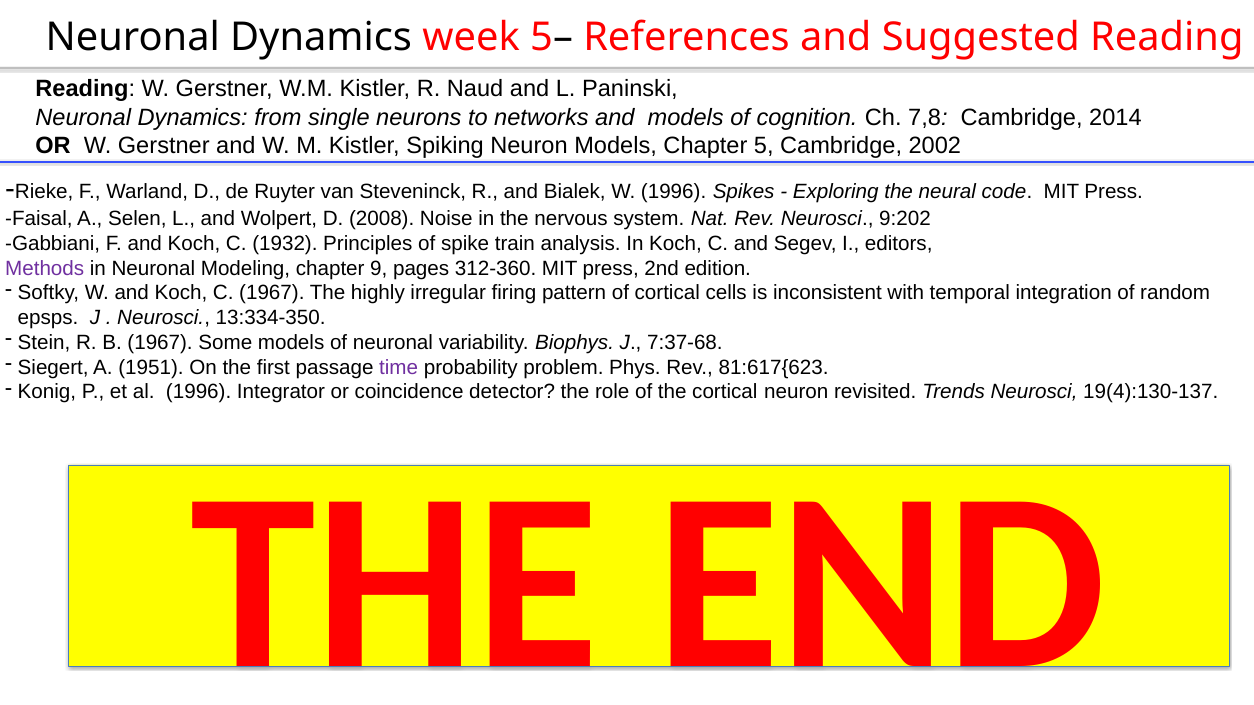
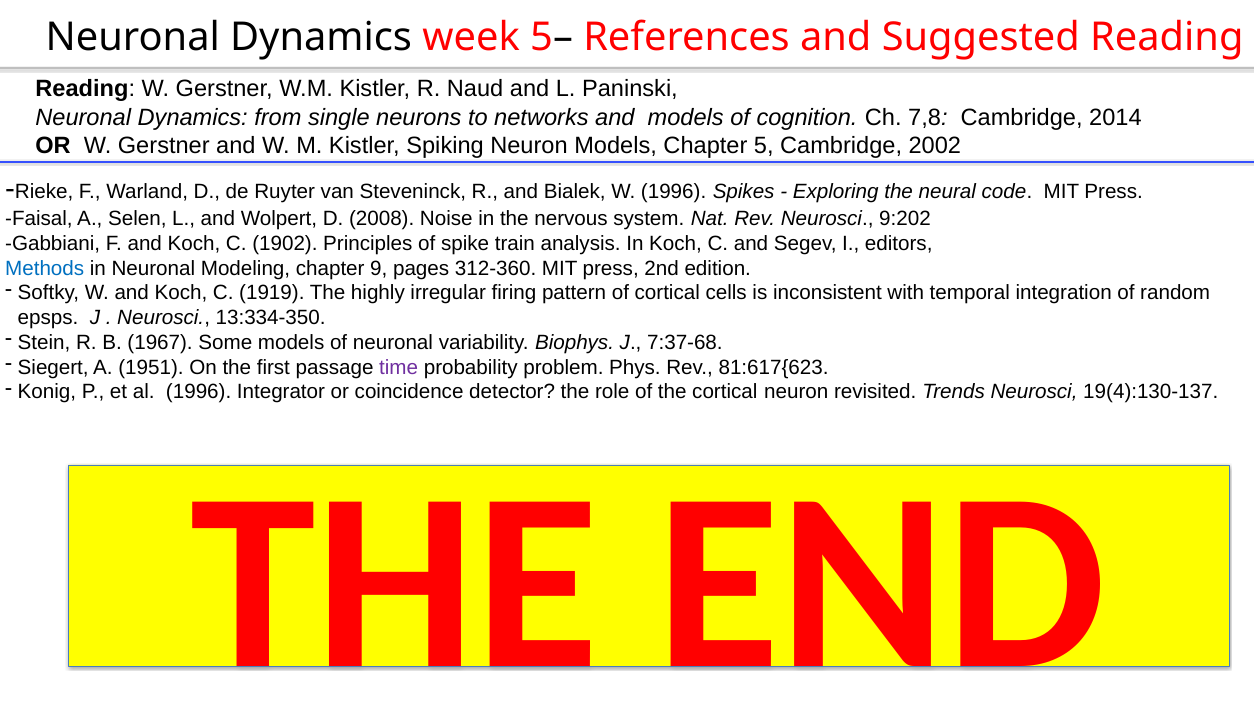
1932: 1932 -> 1902
Methods colour: purple -> blue
C 1967: 1967 -> 1919
